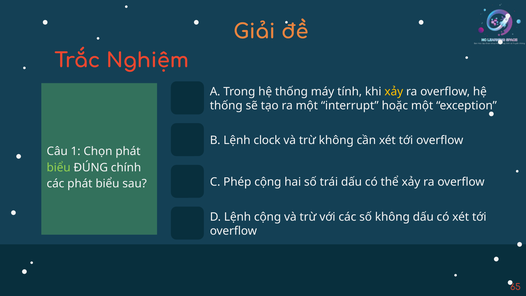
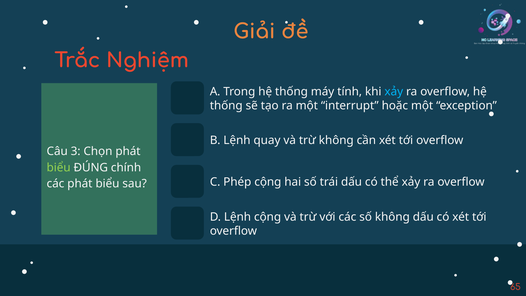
xảy at (394, 92) colour: yellow -> light blue
clock: clock -> quay
1: 1 -> 3
